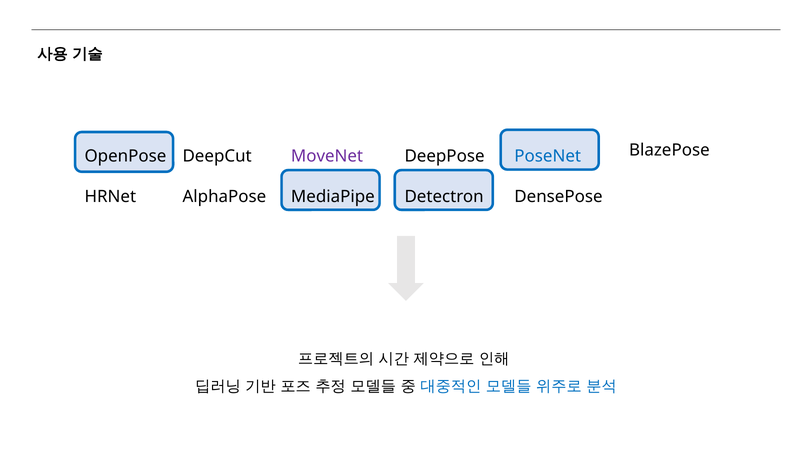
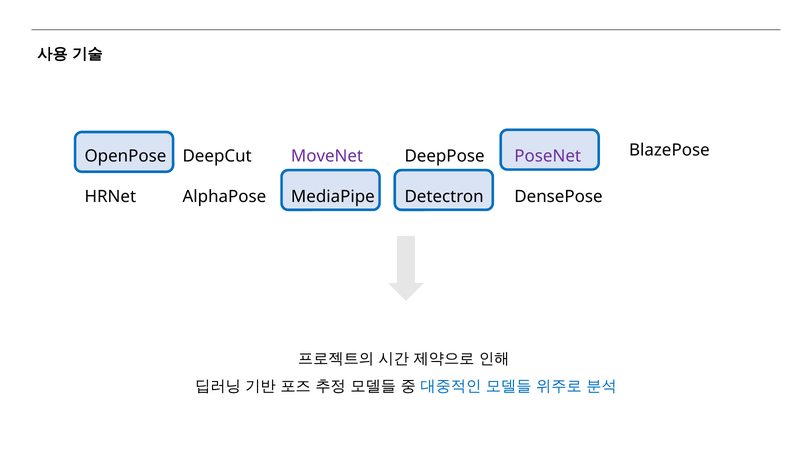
PoseNet colour: blue -> purple
